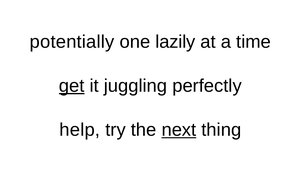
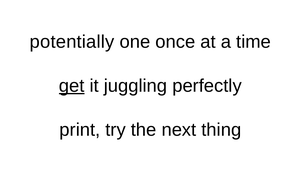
lazily: lazily -> once
help: help -> print
next underline: present -> none
